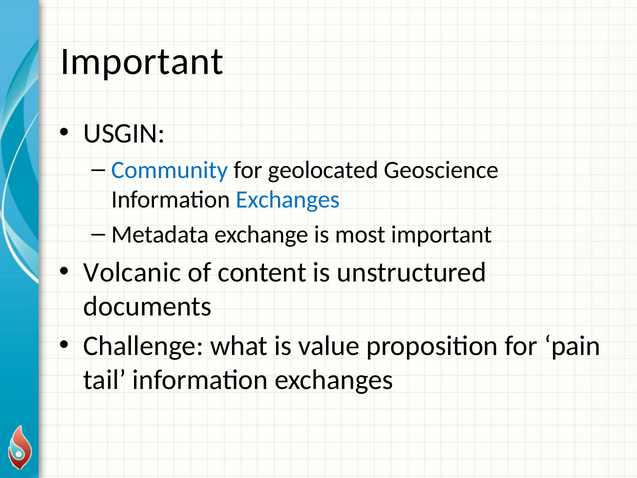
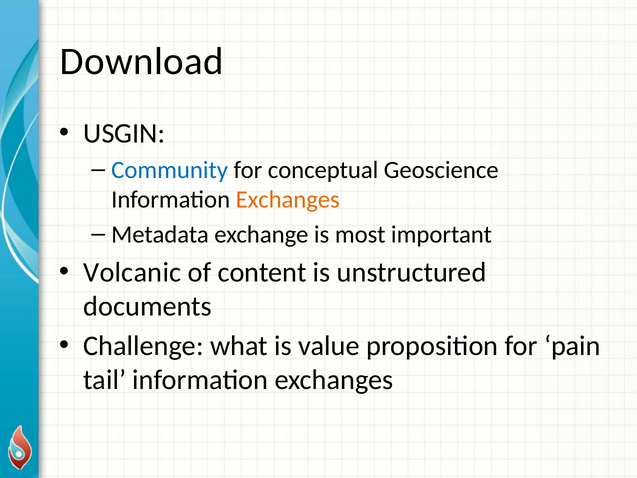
Important at (142, 61): Important -> Download
geolocated: geolocated -> conceptual
Exchanges at (288, 200) colour: blue -> orange
